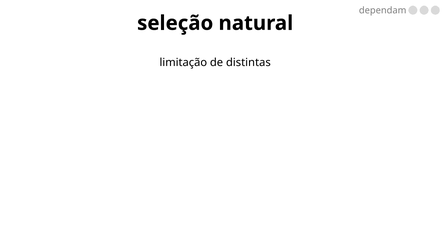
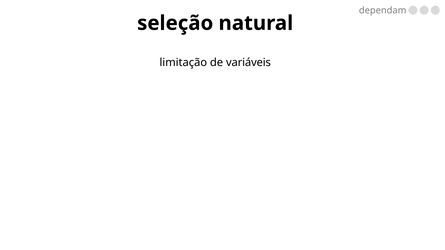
distintas: distintas -> variáveis
